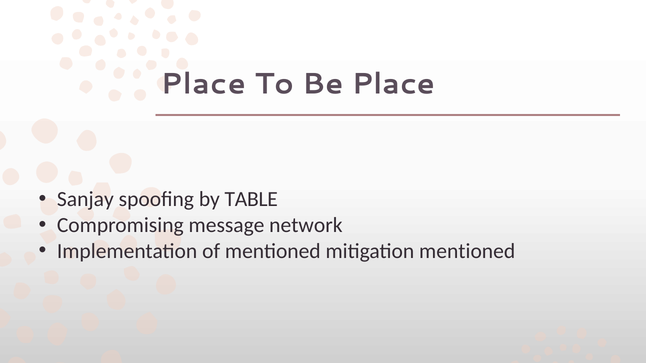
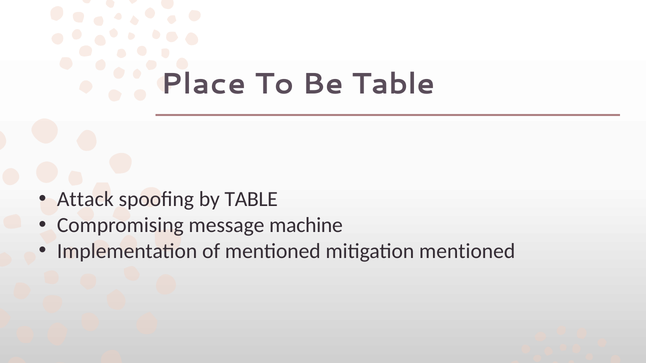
Be Place: Place -> Table
Sanjay: Sanjay -> Attack
network: network -> machine
